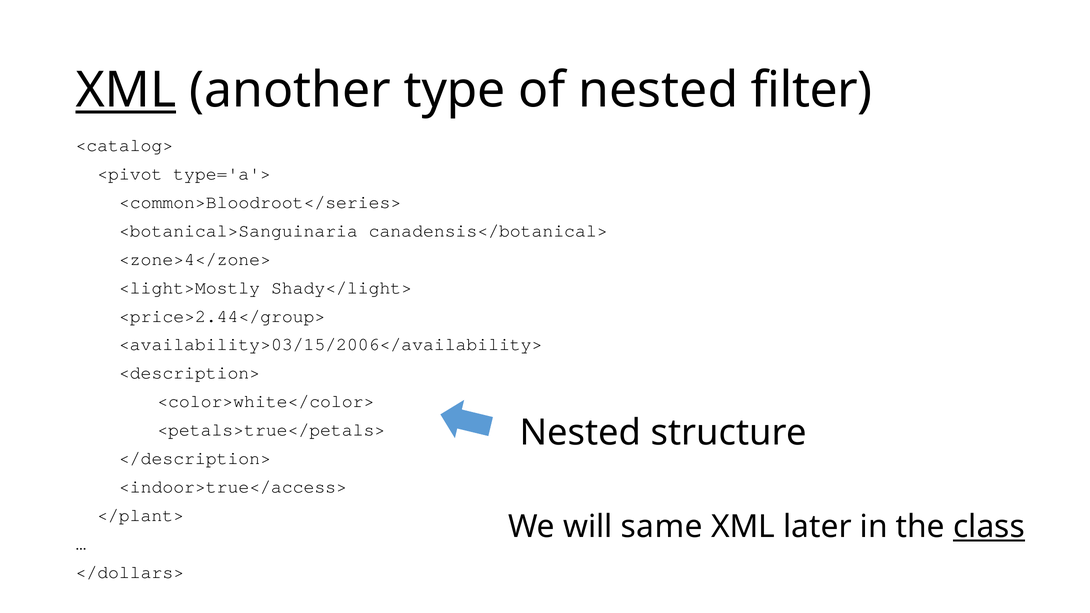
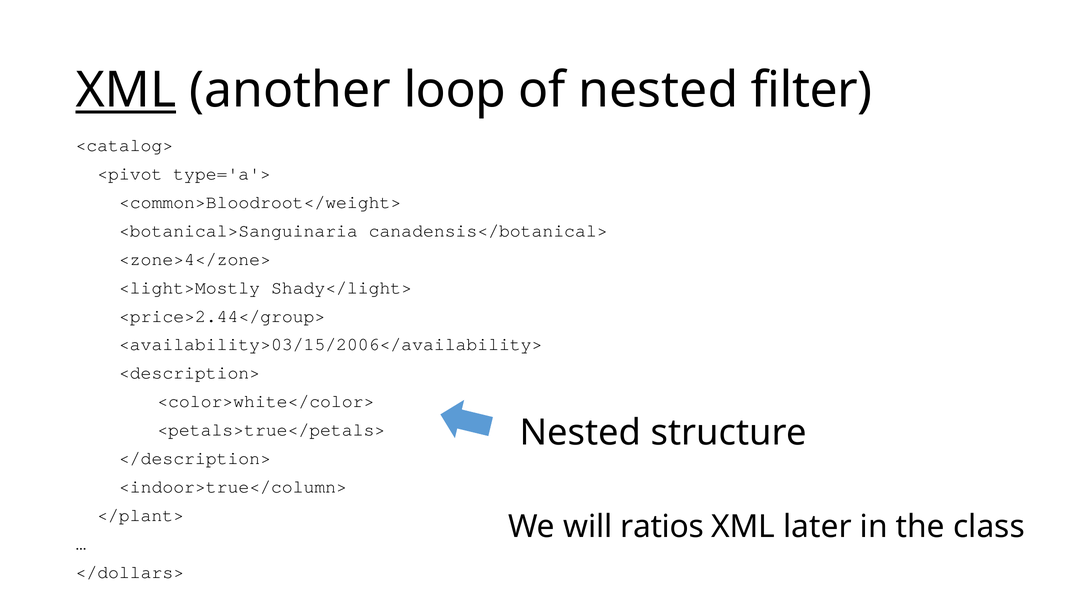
type: type -> loop
<common>Bloodroot</series>: <common>Bloodroot</series> -> <common>Bloodroot</weight>
<indoor>true</access>: <indoor>true</access> -> <indoor>true</column>
same: same -> ratios
class underline: present -> none
